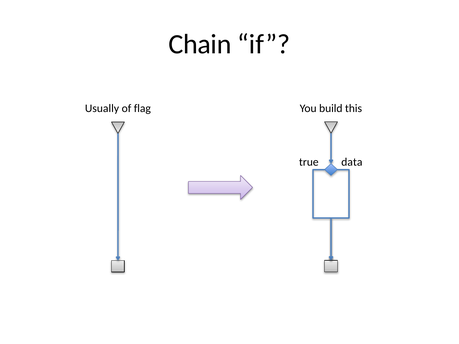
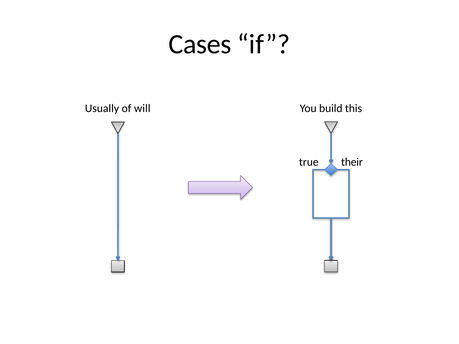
Chain: Chain -> Cases
flag: flag -> will
data: data -> their
